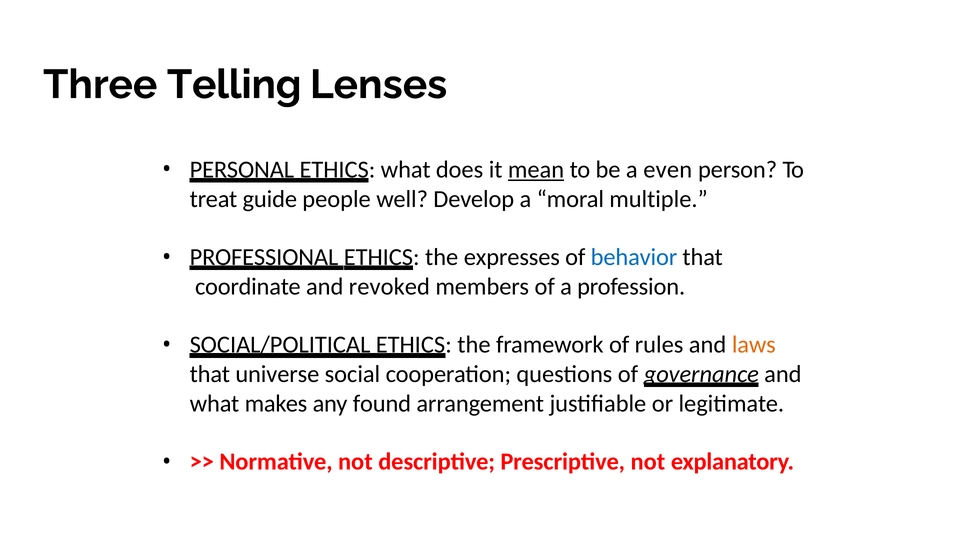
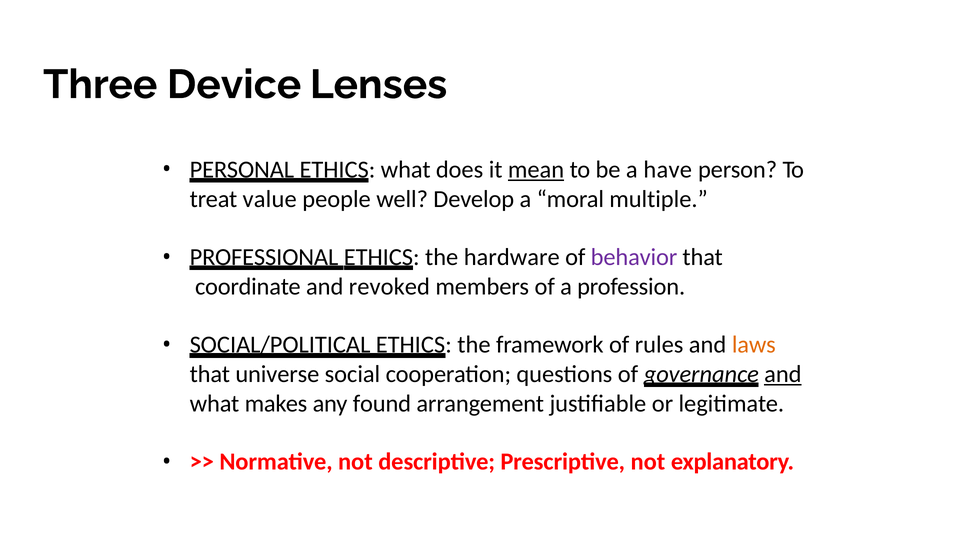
Telling: Telling -> Device
even: even -> have
guide: guide -> value
expresses: expresses -> hardware
behavior colour: blue -> purple
and at (783, 375) underline: none -> present
